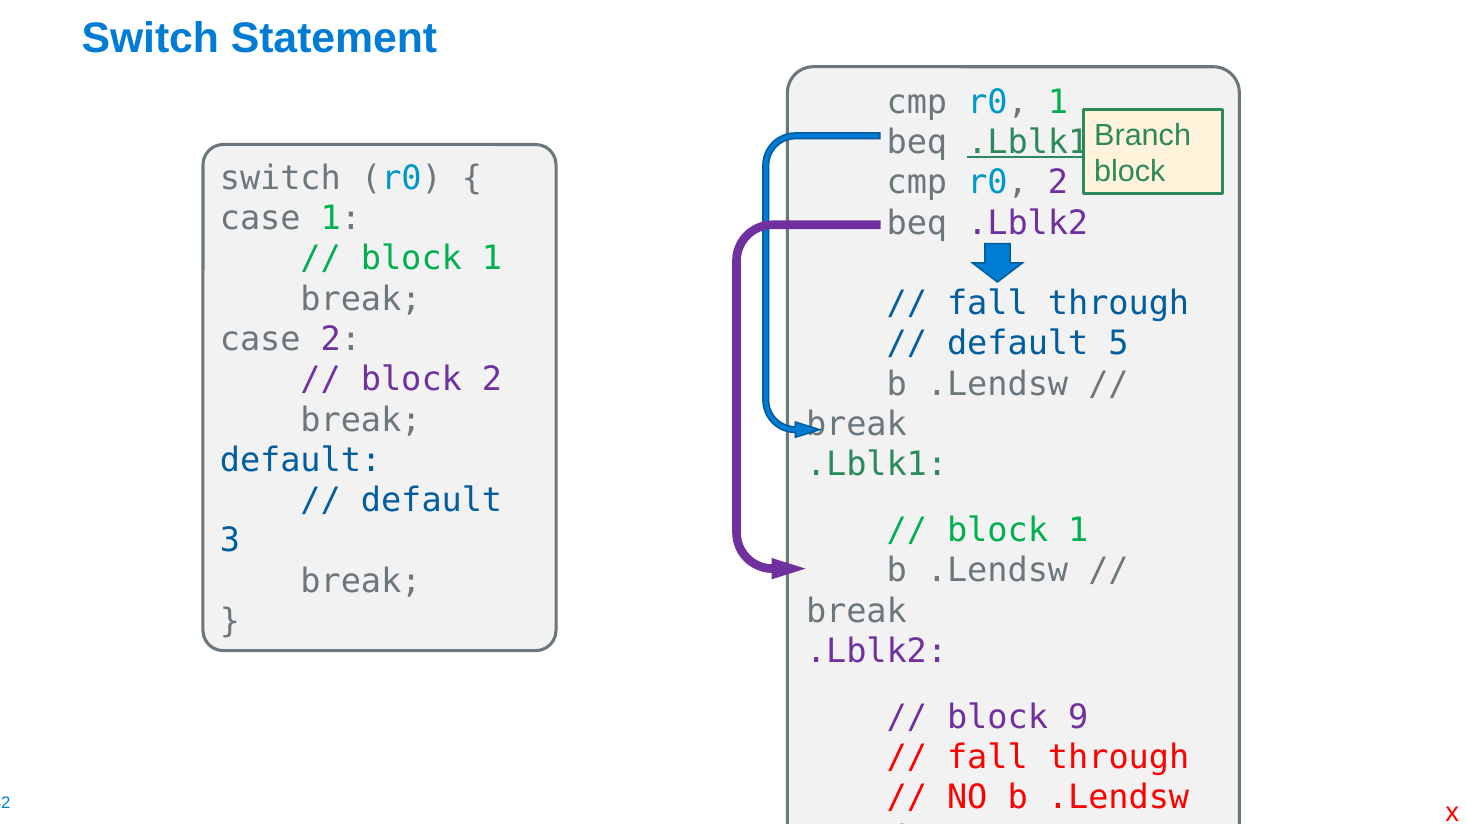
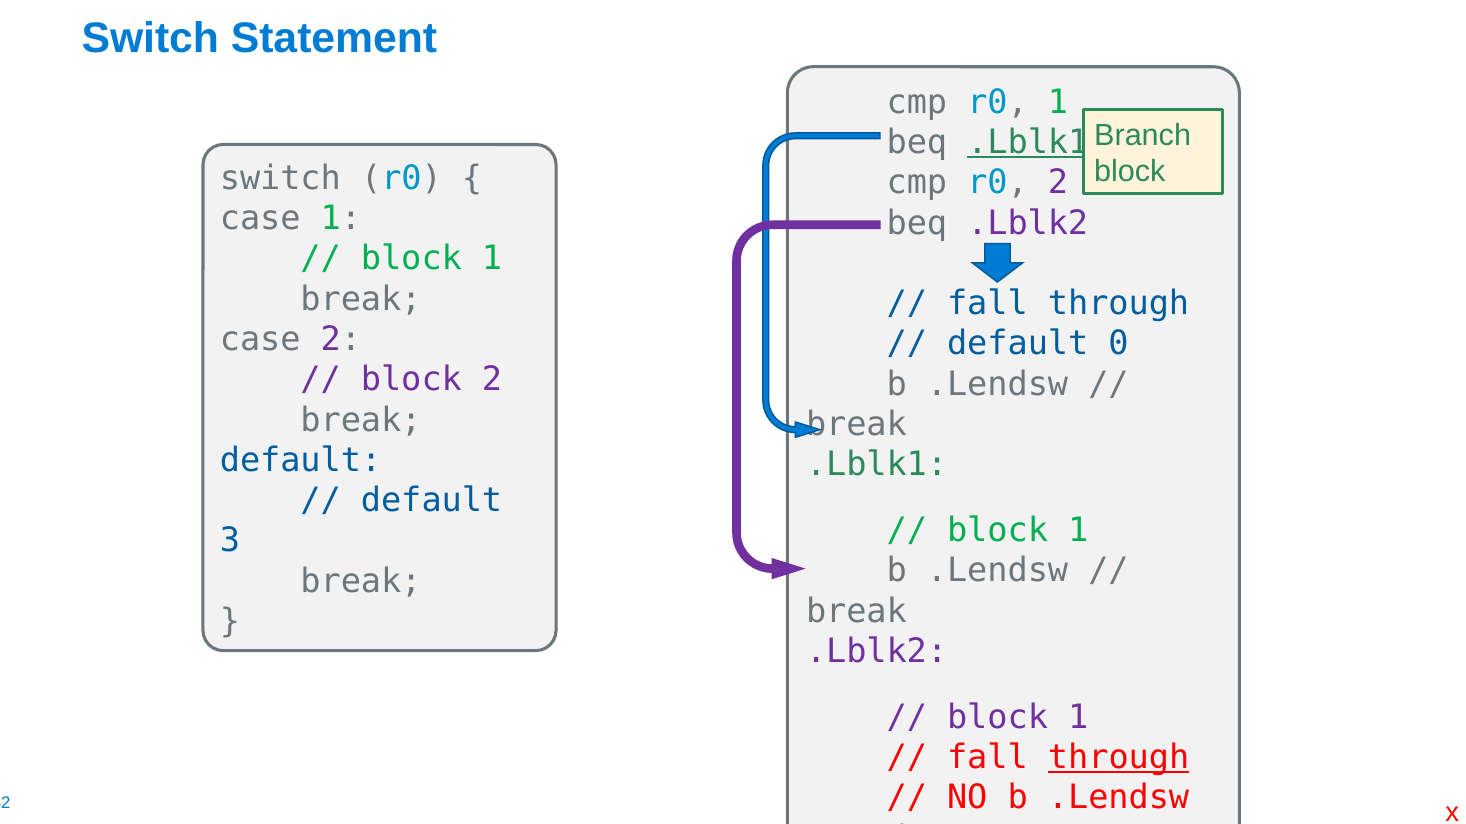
5: 5 -> 0
9 at (1078, 718): 9 -> 1
through at (1119, 758) underline: none -> present
